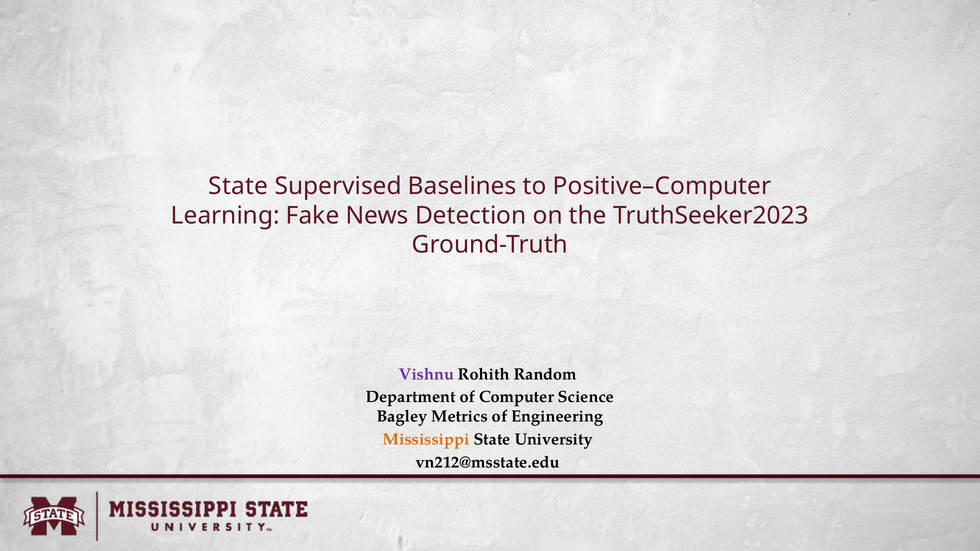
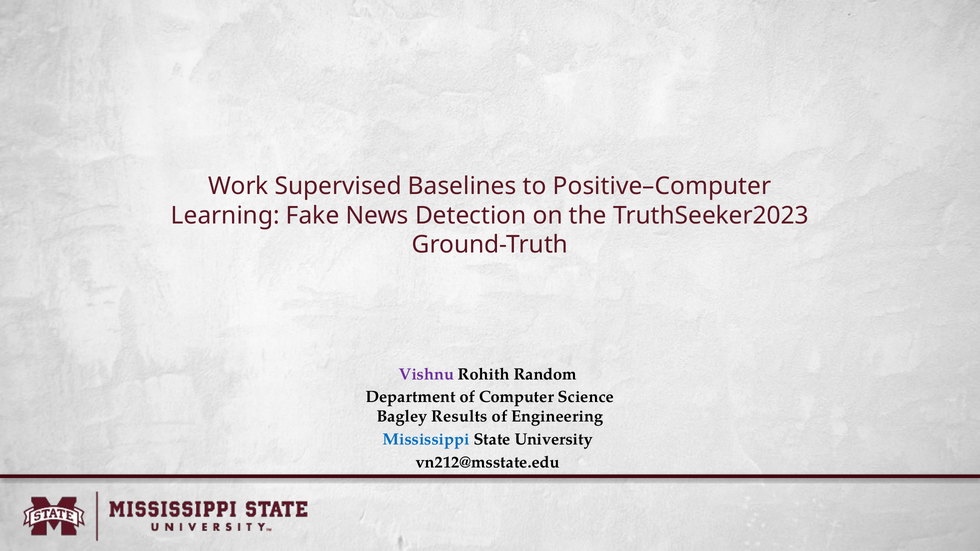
State at (238, 186): State -> Work
Metrics: Metrics -> Results
Mississippi colour: orange -> blue
